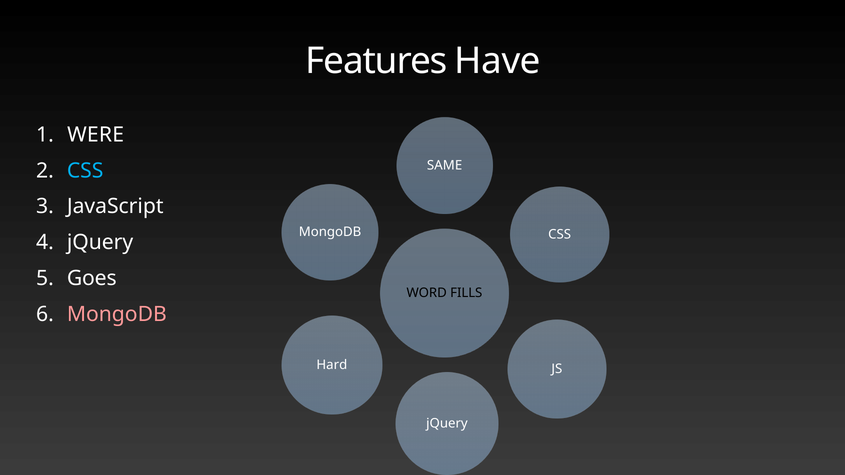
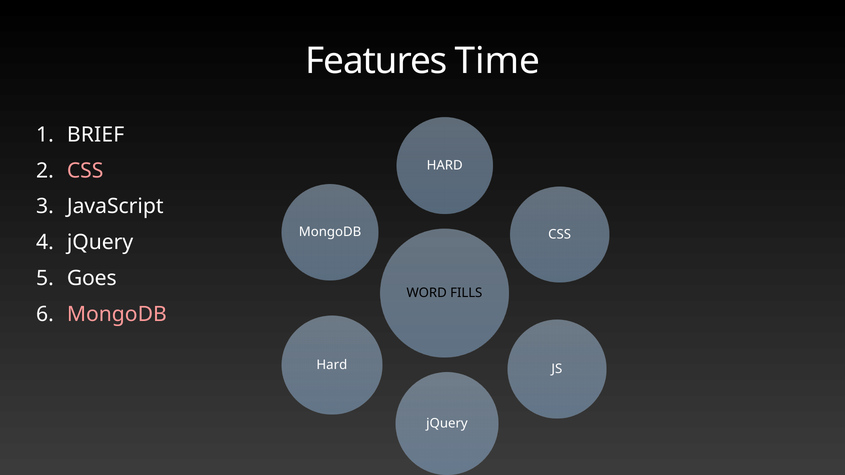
Have: Have -> Time
WERE: WERE -> BRIEF
SAME at (445, 166): SAME -> HARD
CSS at (85, 171) colour: light blue -> pink
